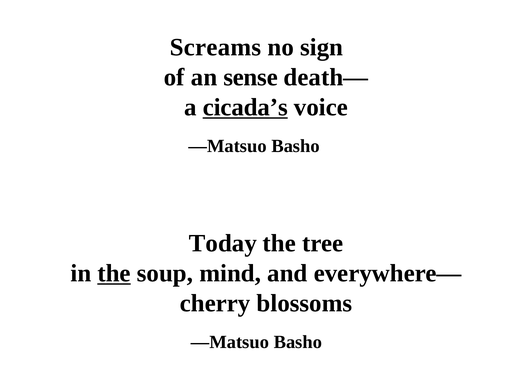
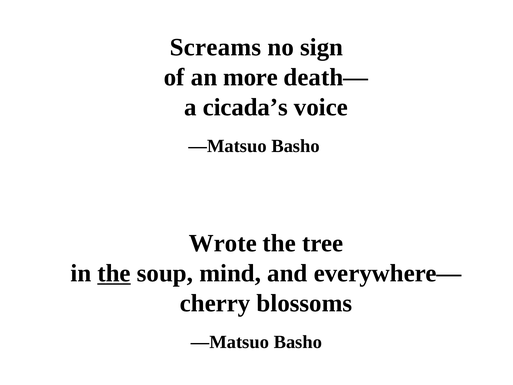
sense: sense -> more
cicada’s underline: present -> none
Today: Today -> Wrote
